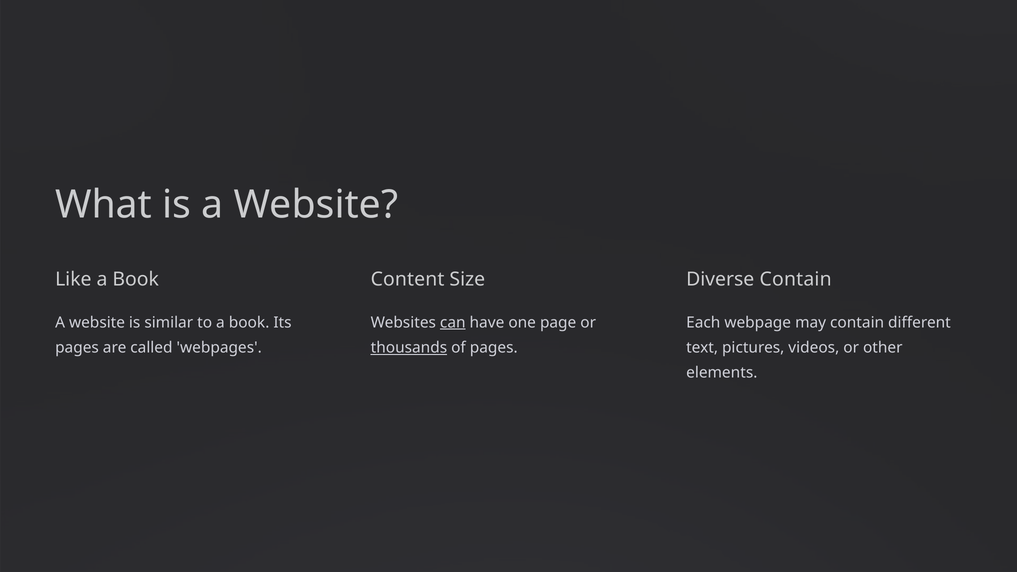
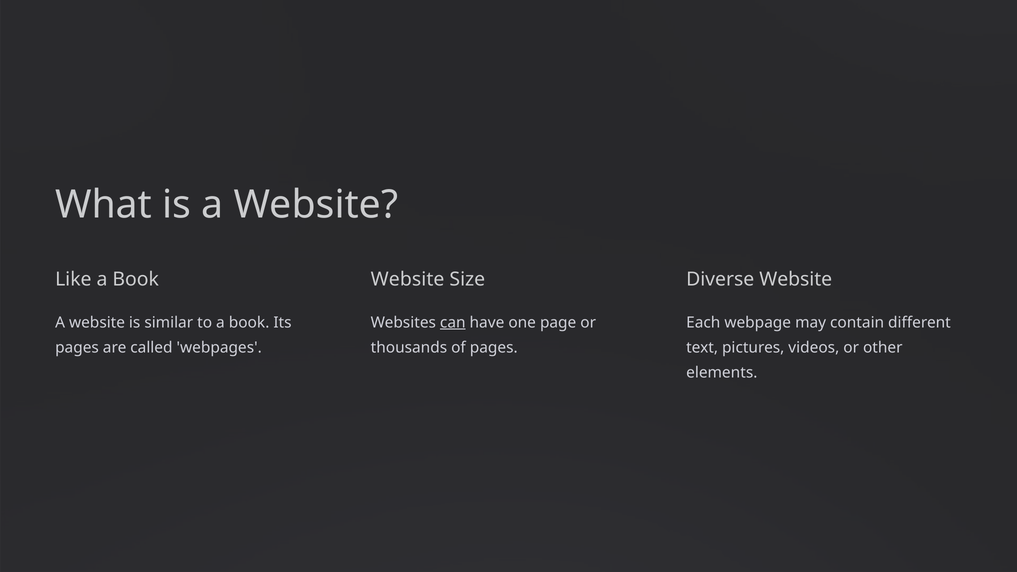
Content at (408, 279): Content -> Website
Diverse Contain: Contain -> Website
thousands underline: present -> none
